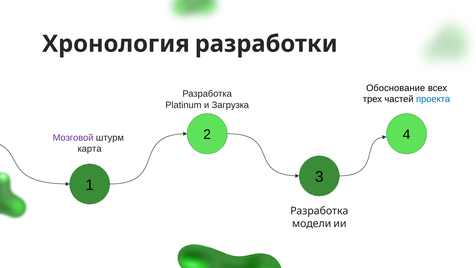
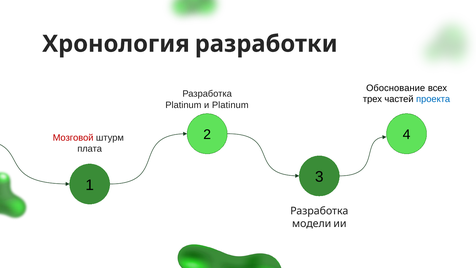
и Загрузка: Загрузка -> Platinum
Мозговой colour: purple -> red
карта: карта -> плата
